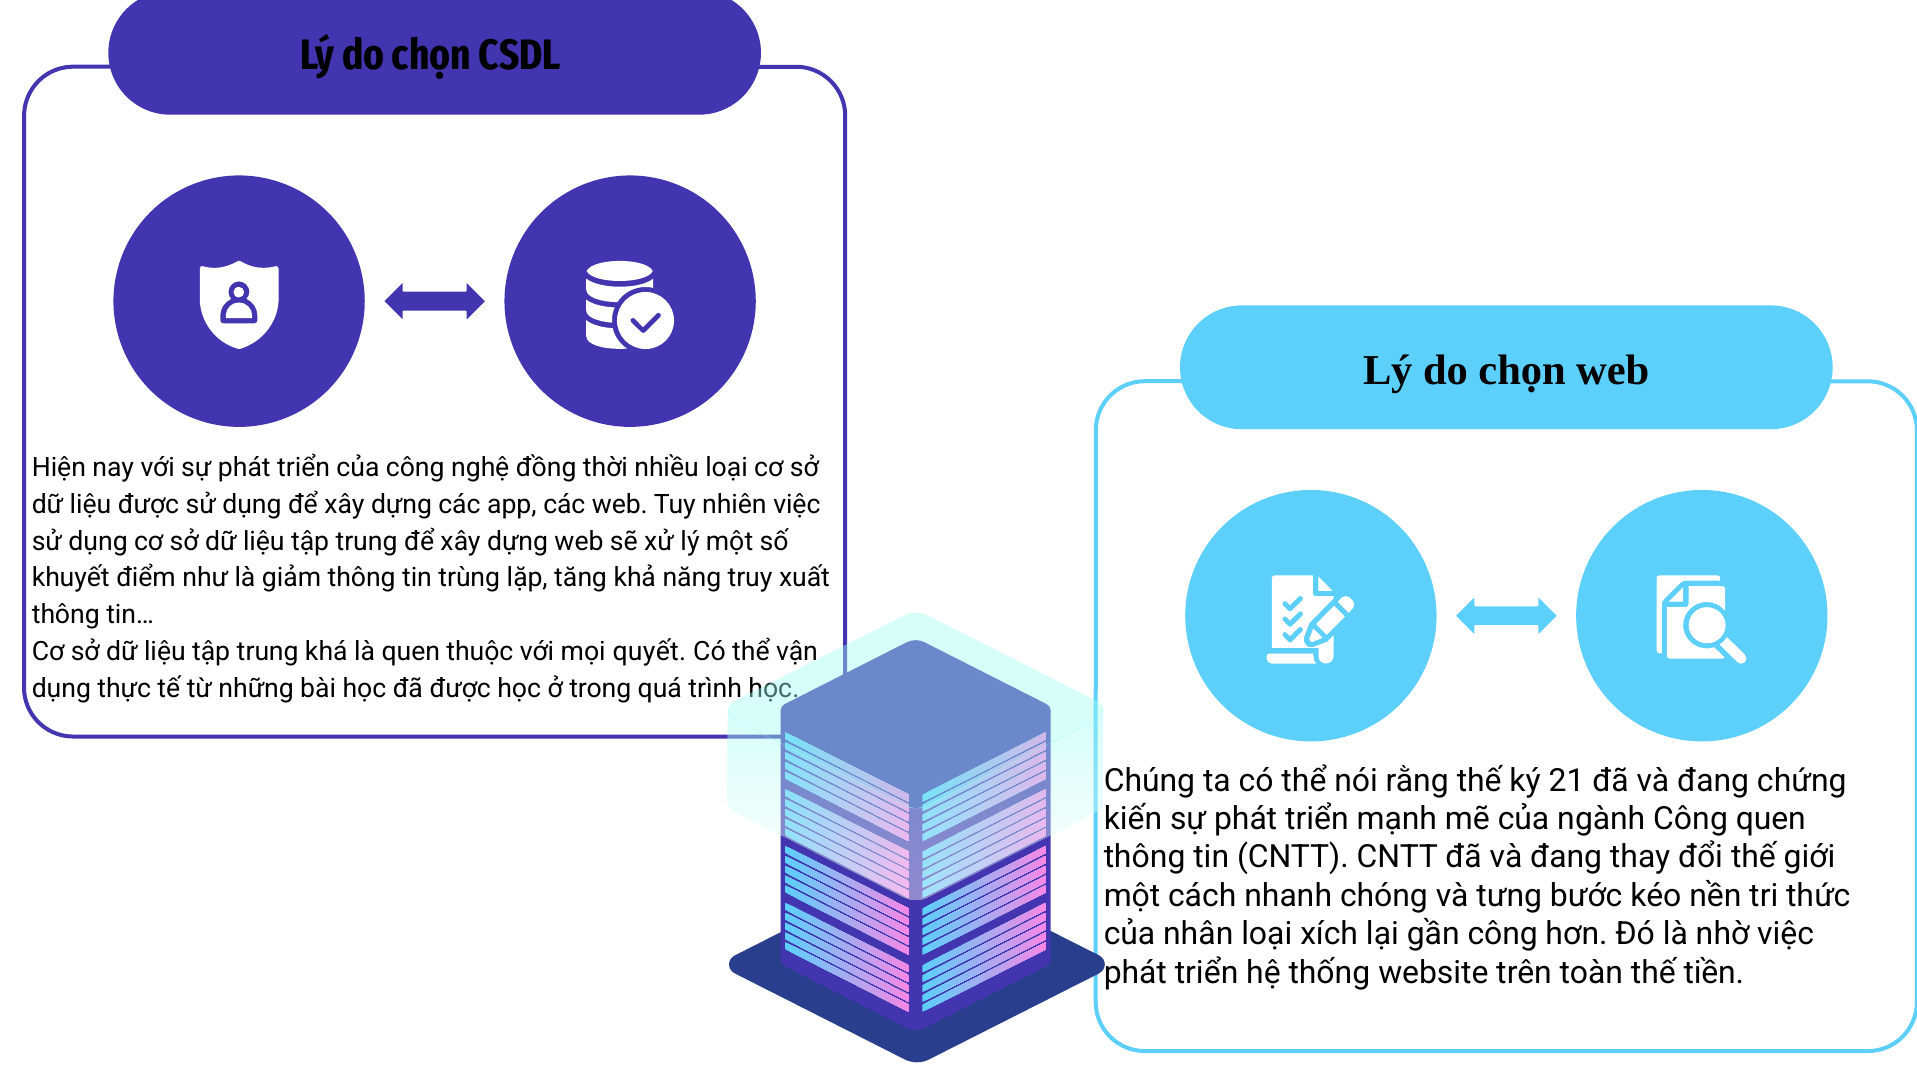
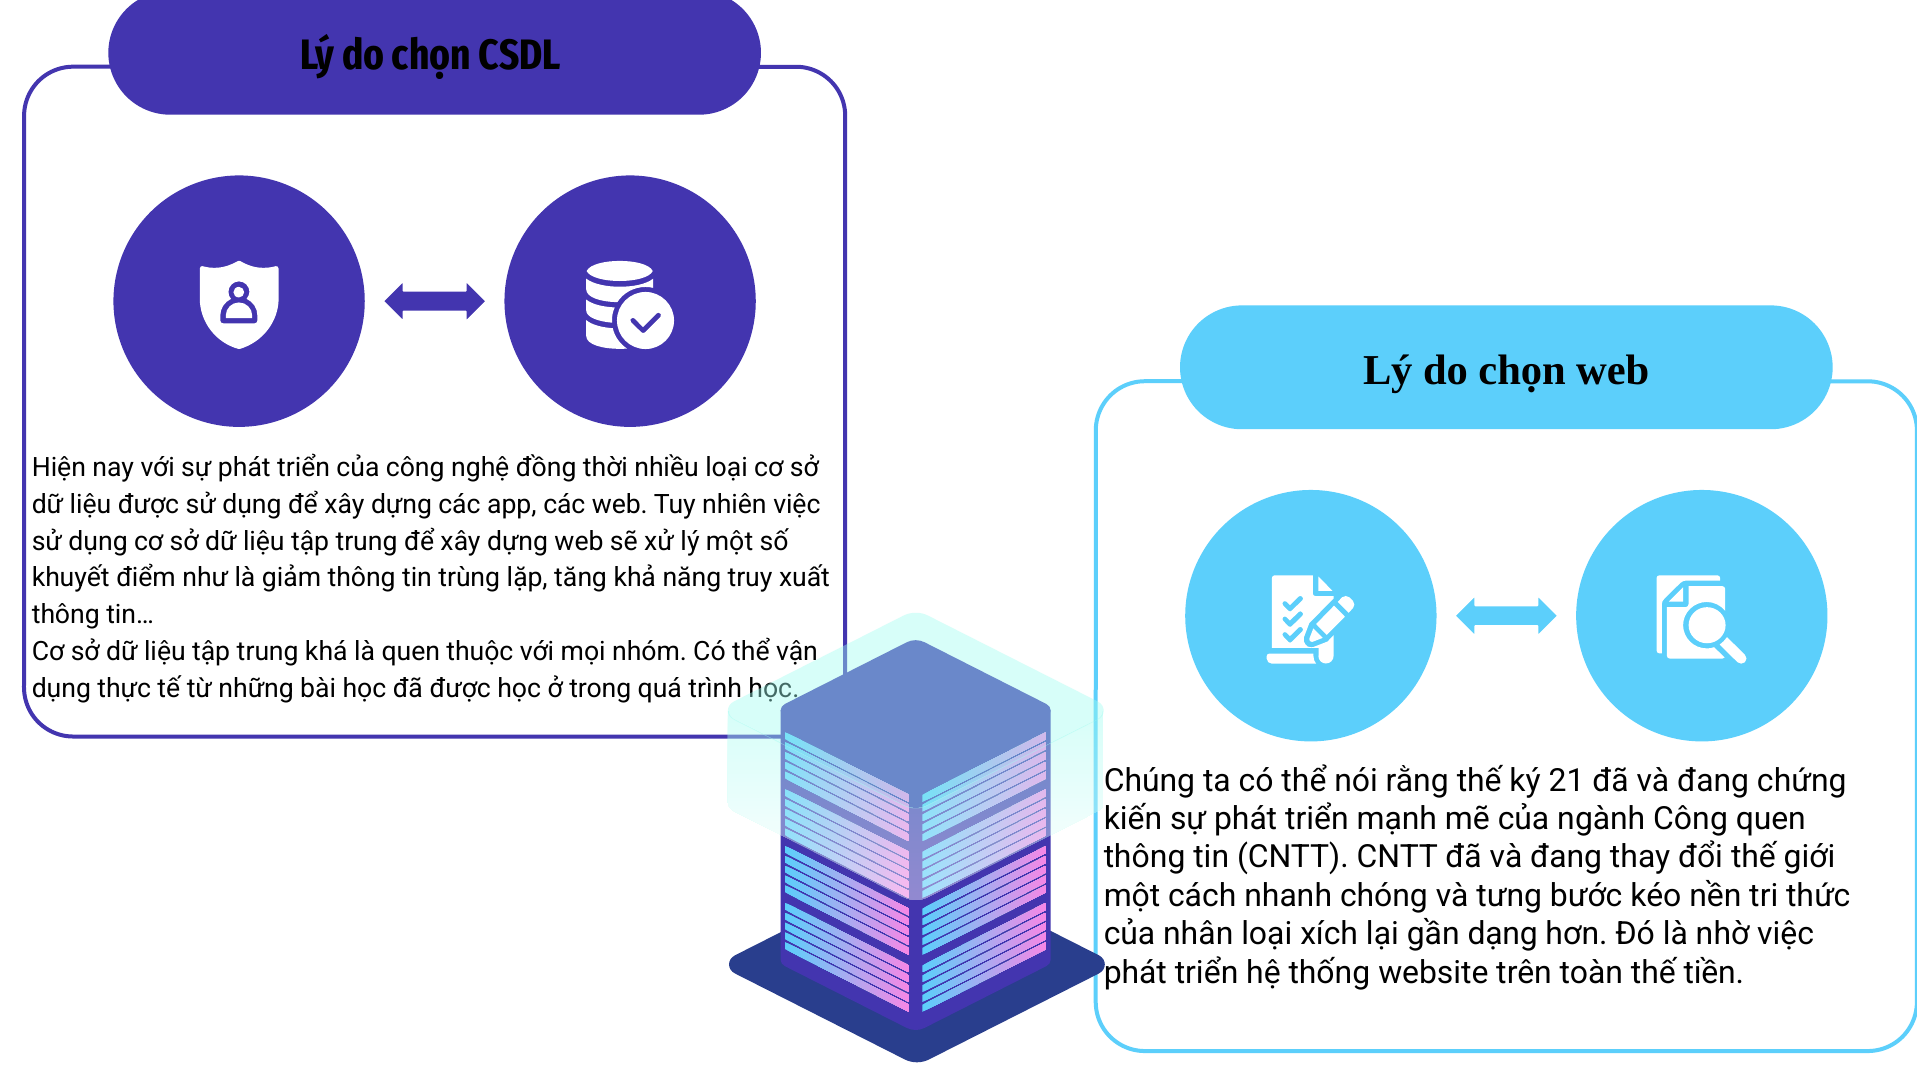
quyết: quyết -> nhóm
gần công: công -> dạng
